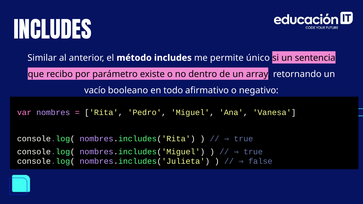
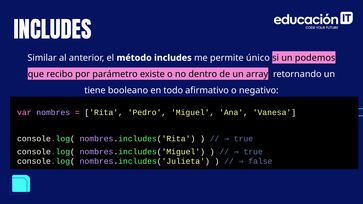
sentencia: sentencia -> podemos
vacío: vacío -> tiene
